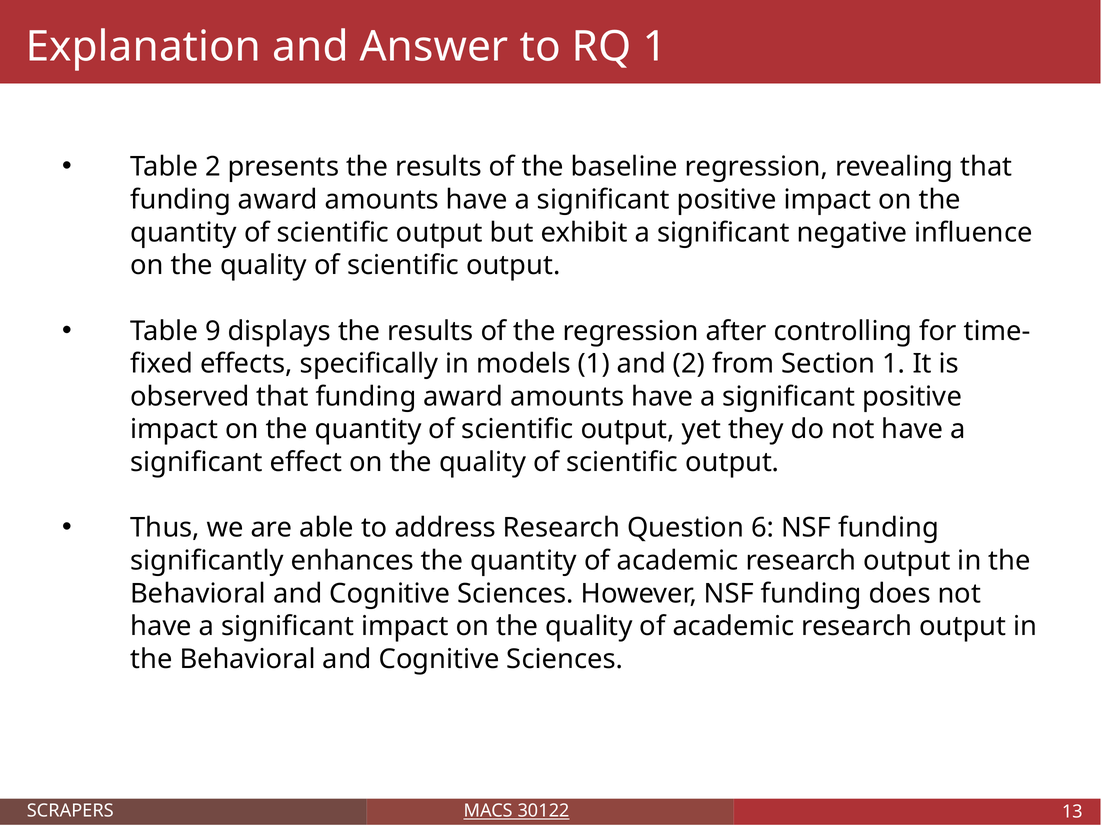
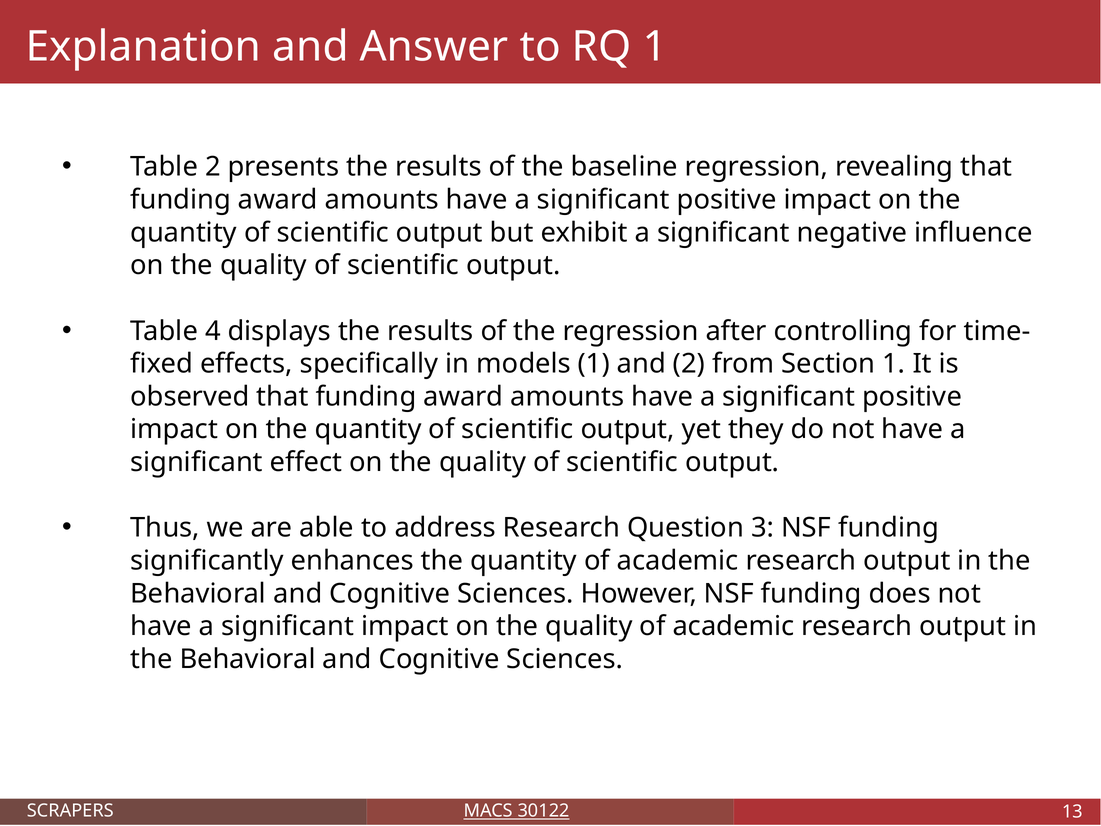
9: 9 -> 4
6: 6 -> 3
